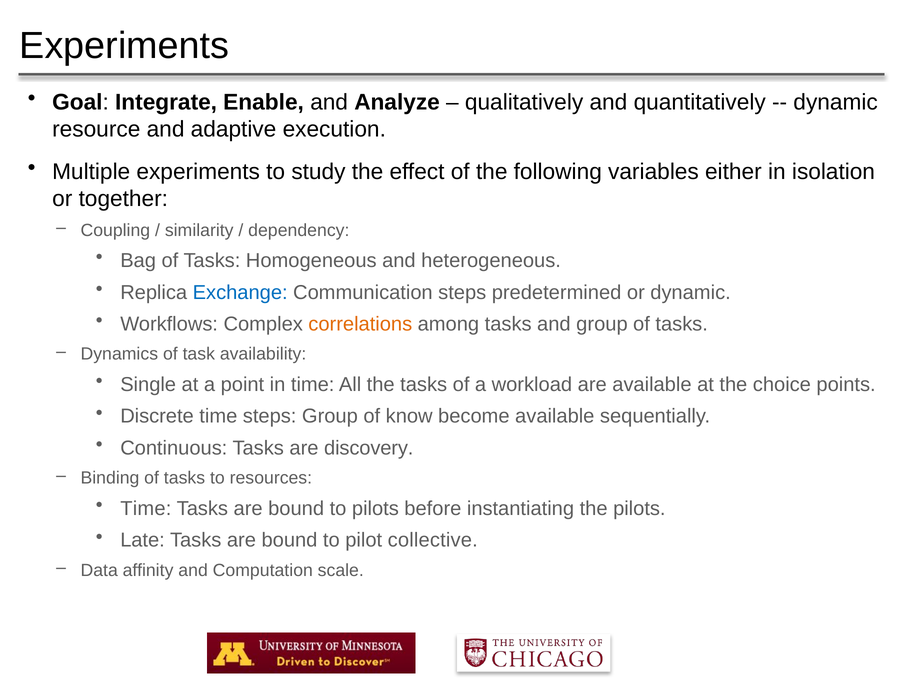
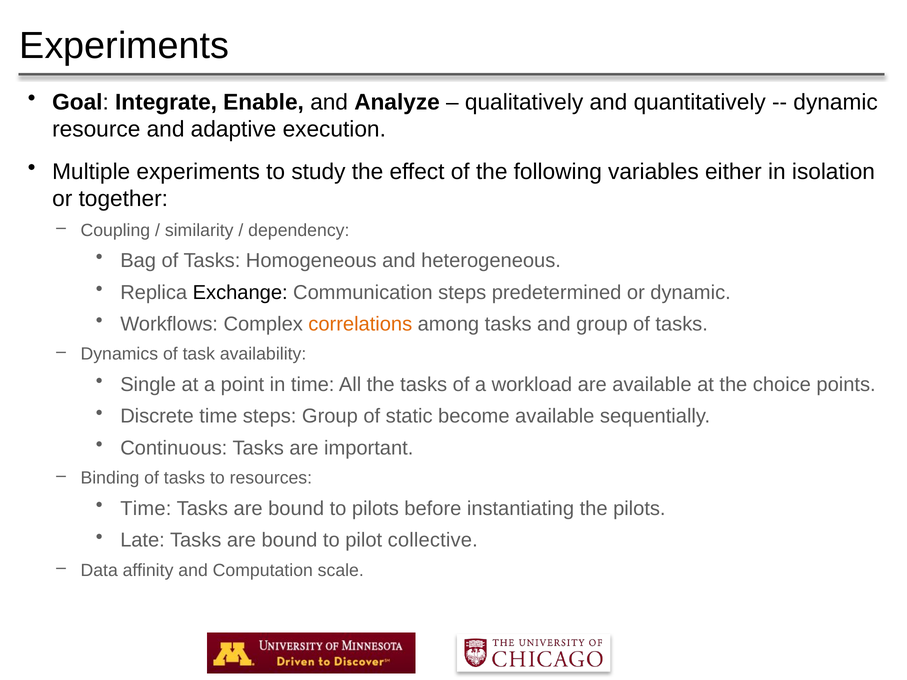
Exchange colour: blue -> black
know: know -> static
discovery: discovery -> important
